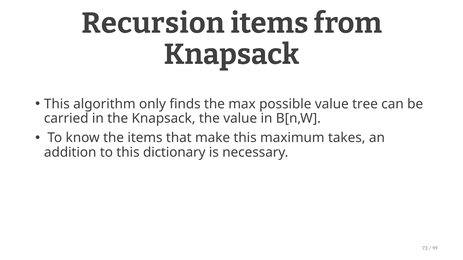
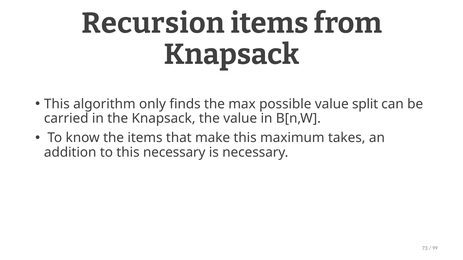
tree: tree -> split
this dictionary: dictionary -> necessary
